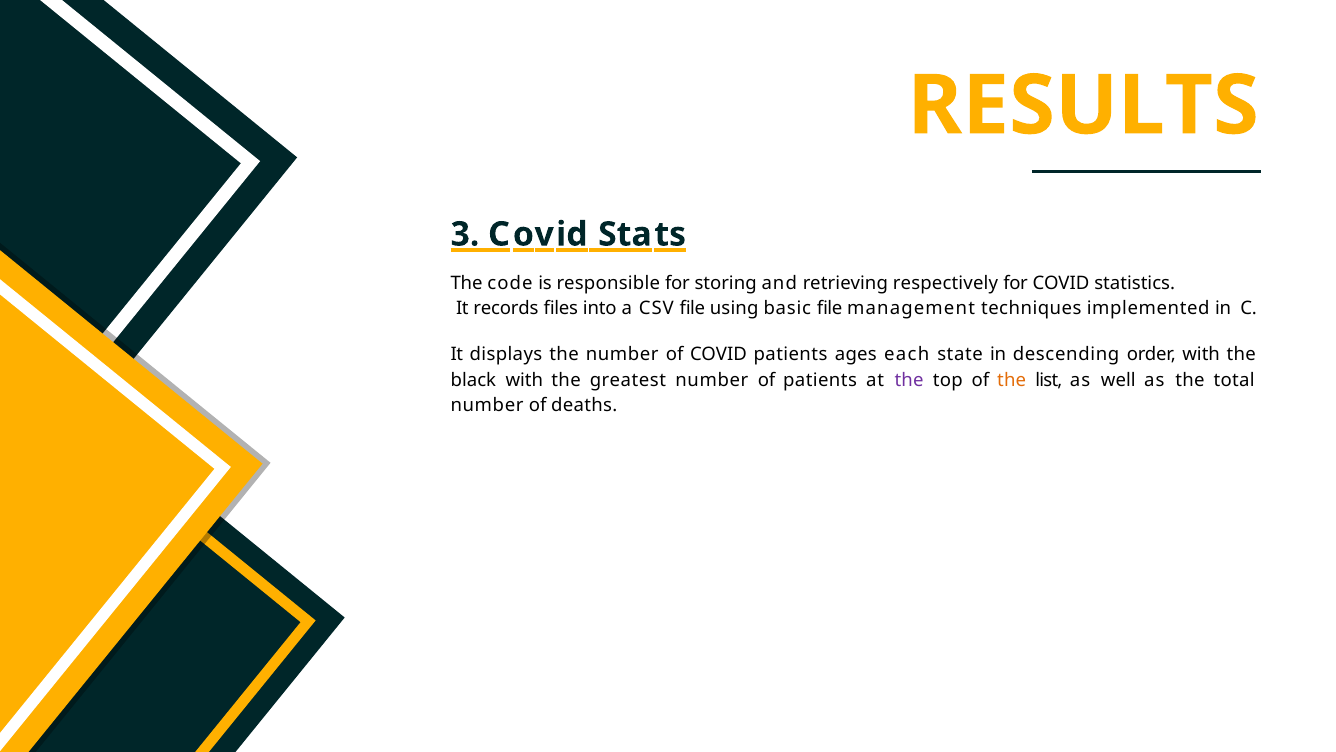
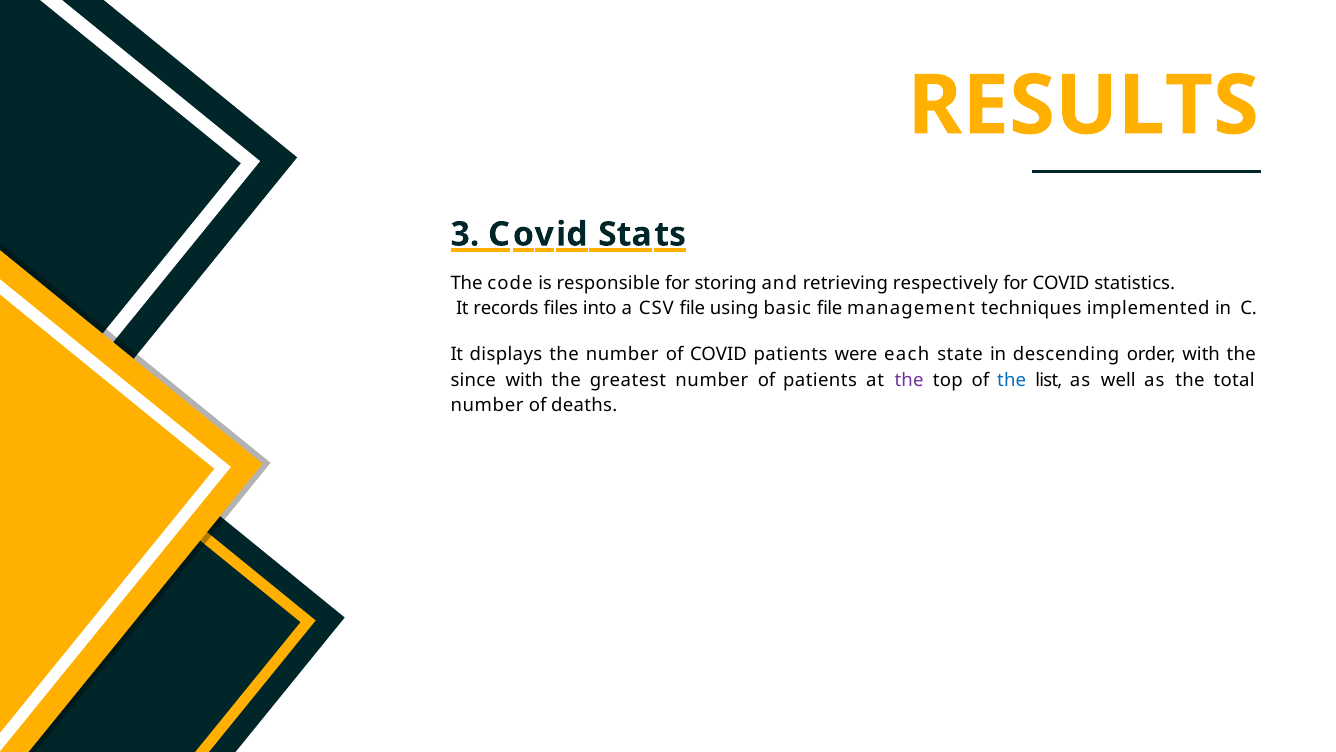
ages: ages -> were
black: black -> since
the at (1012, 380) colour: orange -> blue
